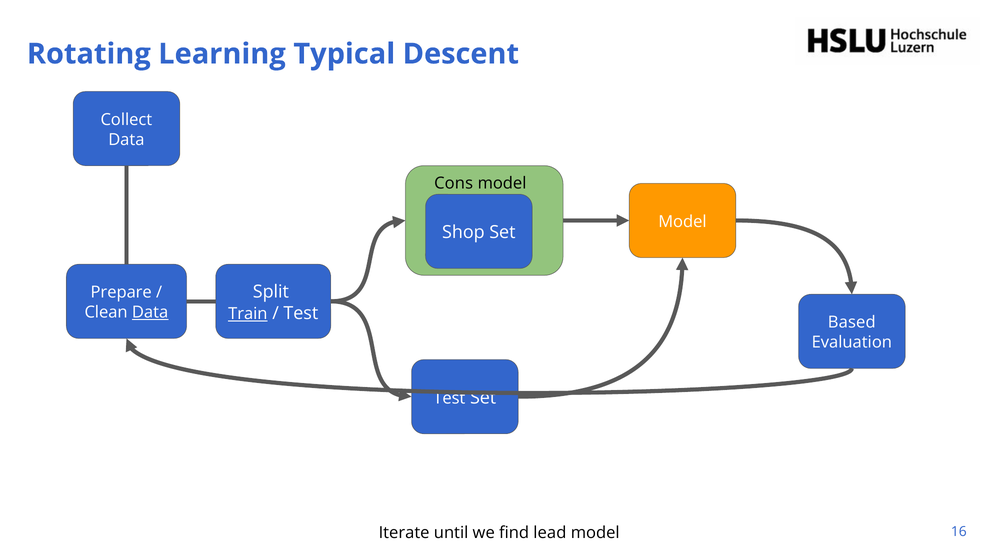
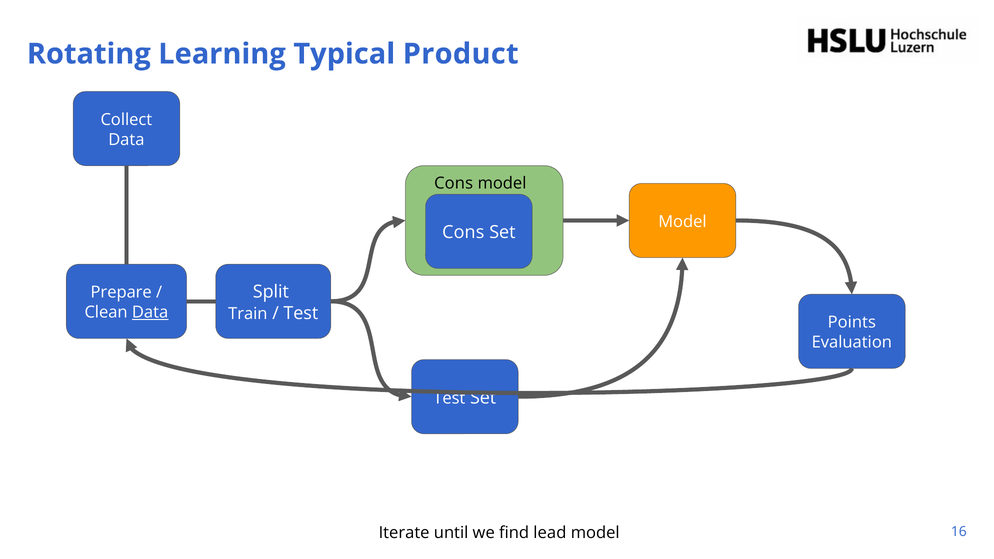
Descent: Descent -> Product
Shop at (463, 233): Shop -> Cons
Train underline: present -> none
Based: Based -> Points
